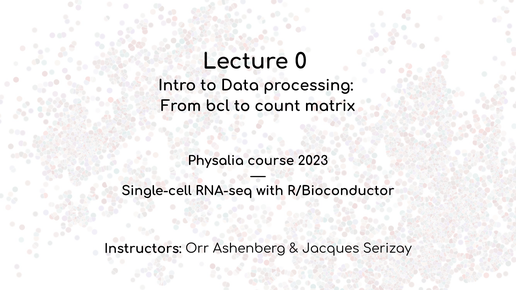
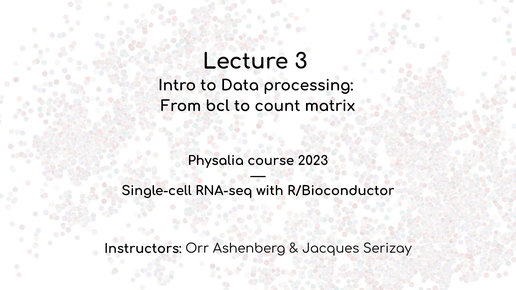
0: 0 -> 3
